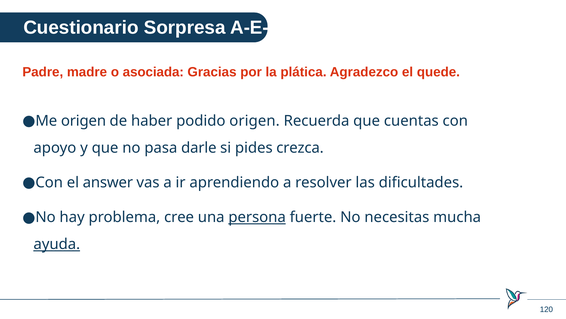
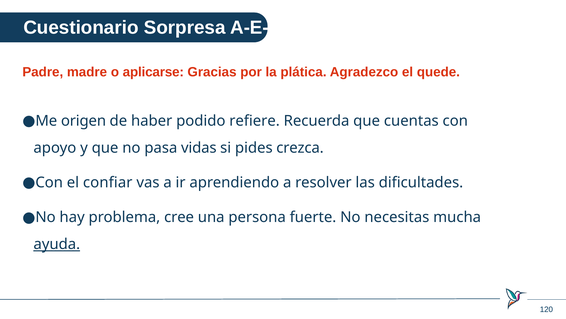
asociada: asociada -> aplicarse
podido origen: origen -> refiere
darle: darle -> vidas
answer: answer -> confiar
persona underline: present -> none
